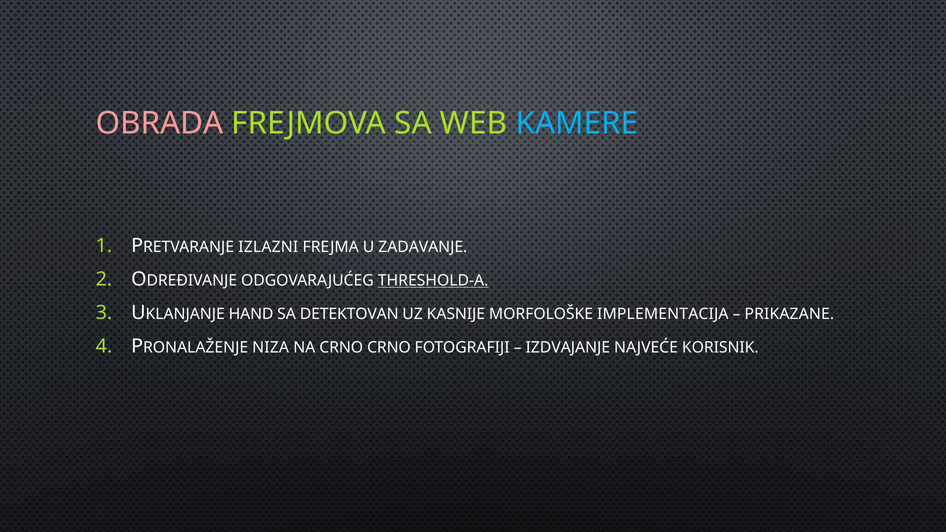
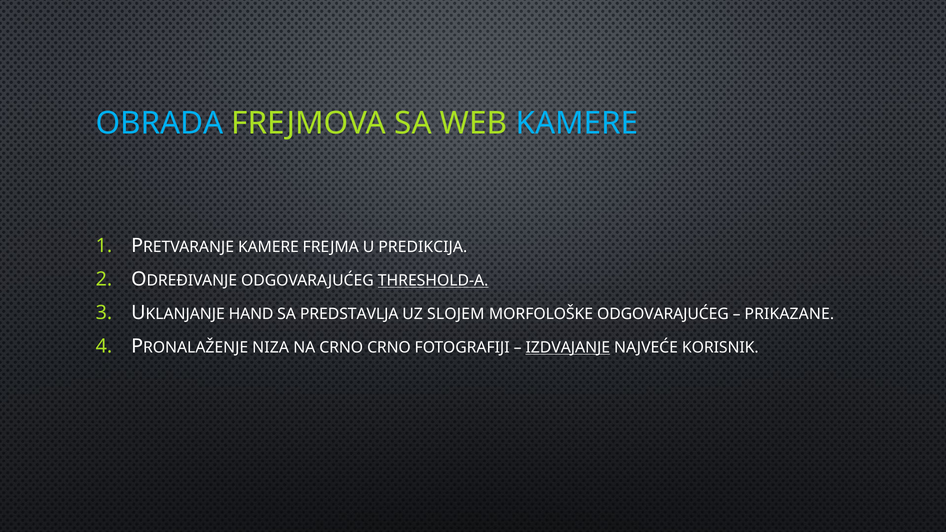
OBRADA colour: pink -> light blue
IZLAZNI at (268, 247): IZLAZNI -> KAMERE
ZADAVANJE: ZADAVANJE -> PREDIKCIJA
DETEKTOVAN: DETEKTOVAN -> PREDSTAVLJA
KASNIJE: KASNIJE -> SLOJEM
MORFOLOŠKE IMPLEMENTACIJA: IMPLEMENTACIJA -> ODGOVARAJUĆEG
IZDVAJANJE underline: none -> present
